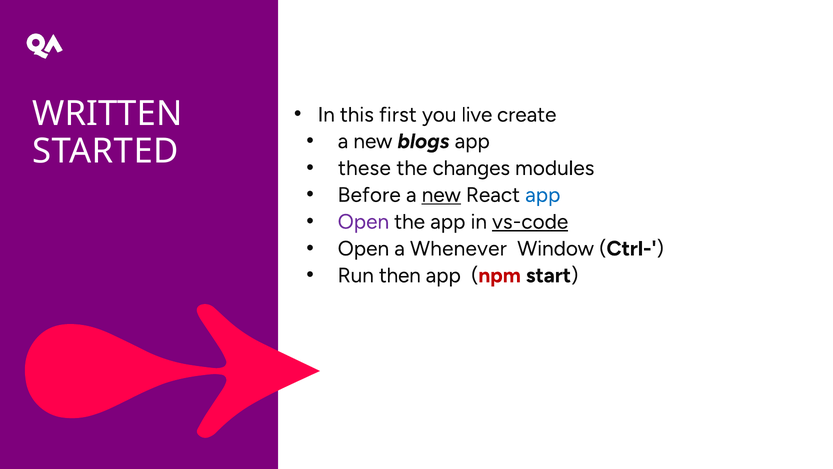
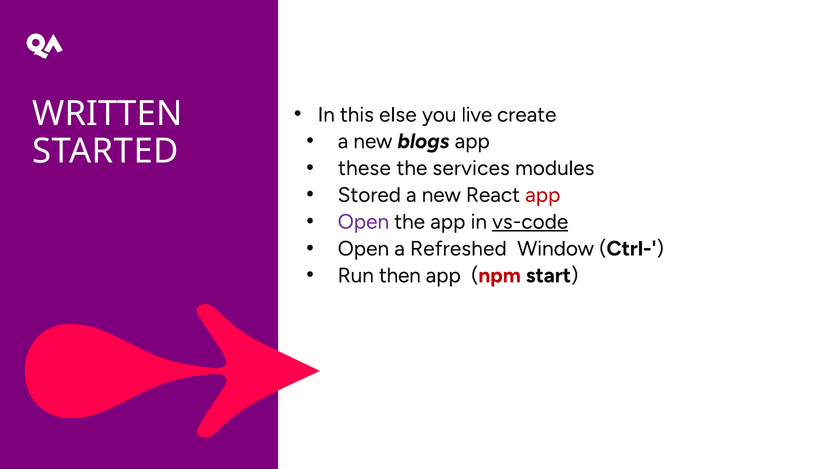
first: first -> else
changes: changes -> services
Before: Before -> Stored
new at (441, 195) underline: present -> none
app at (543, 195) colour: blue -> red
Whenever: Whenever -> Refreshed
